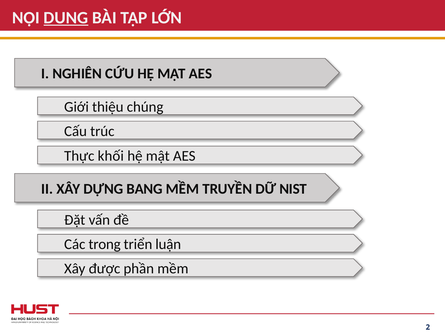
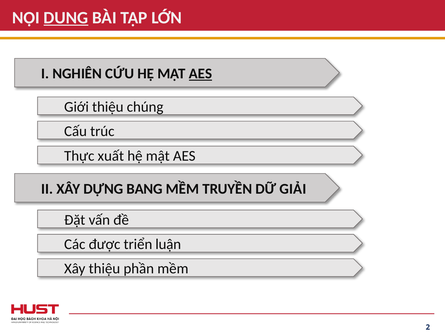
AES at (200, 74) underline: none -> present
khối: khối -> xuất
NIST: NIST -> GIẢI
trong: trong -> được
Xây được: được -> thiệu
